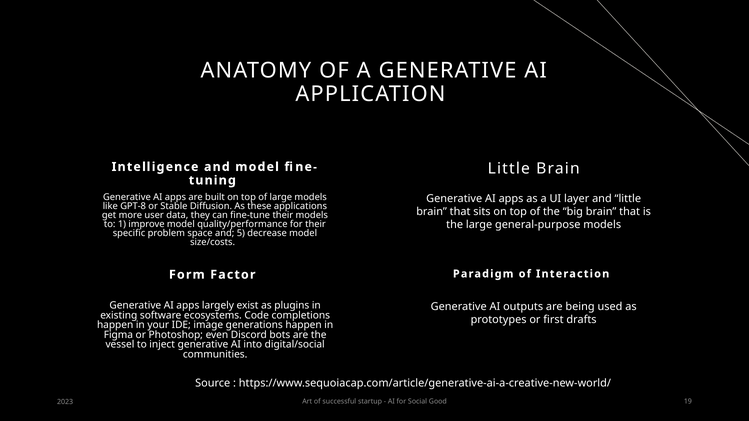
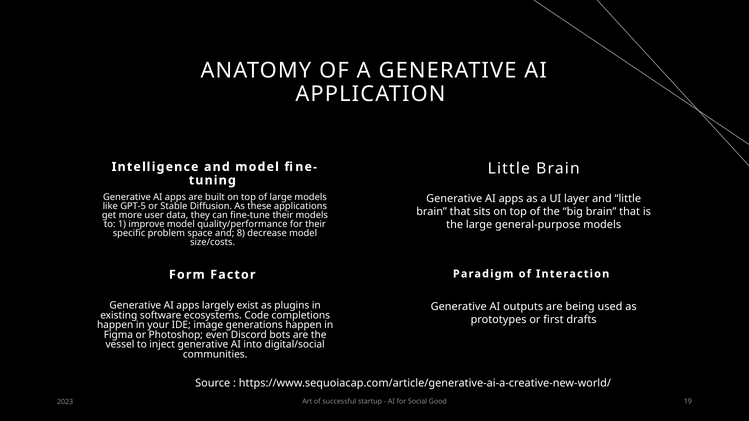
GPT-8: GPT-8 -> GPT-5
5: 5 -> 8
